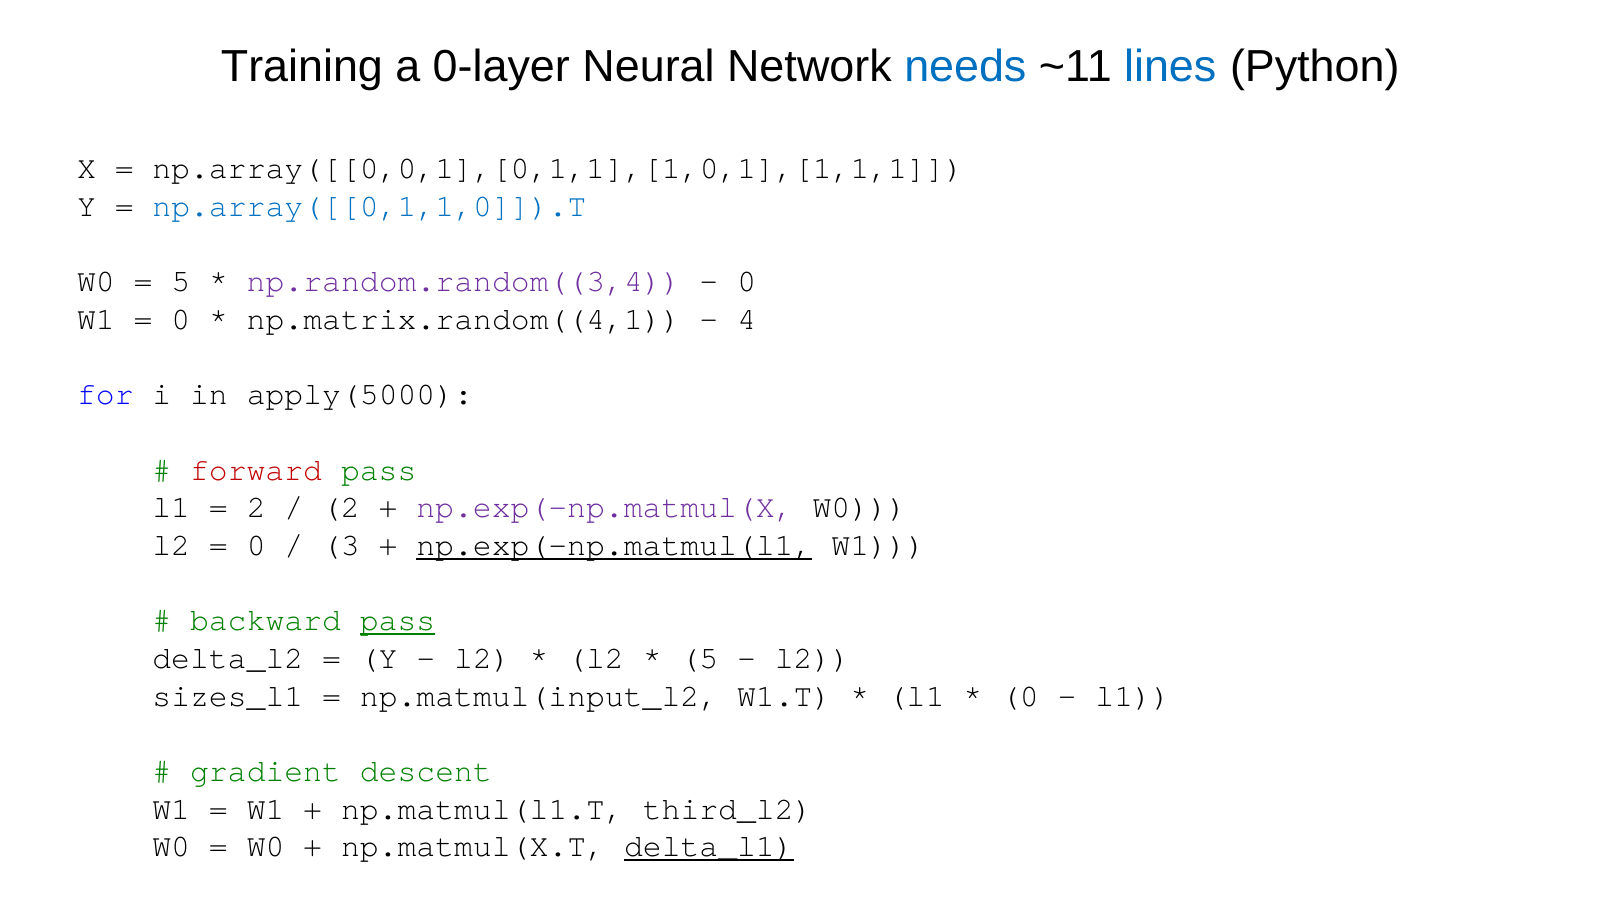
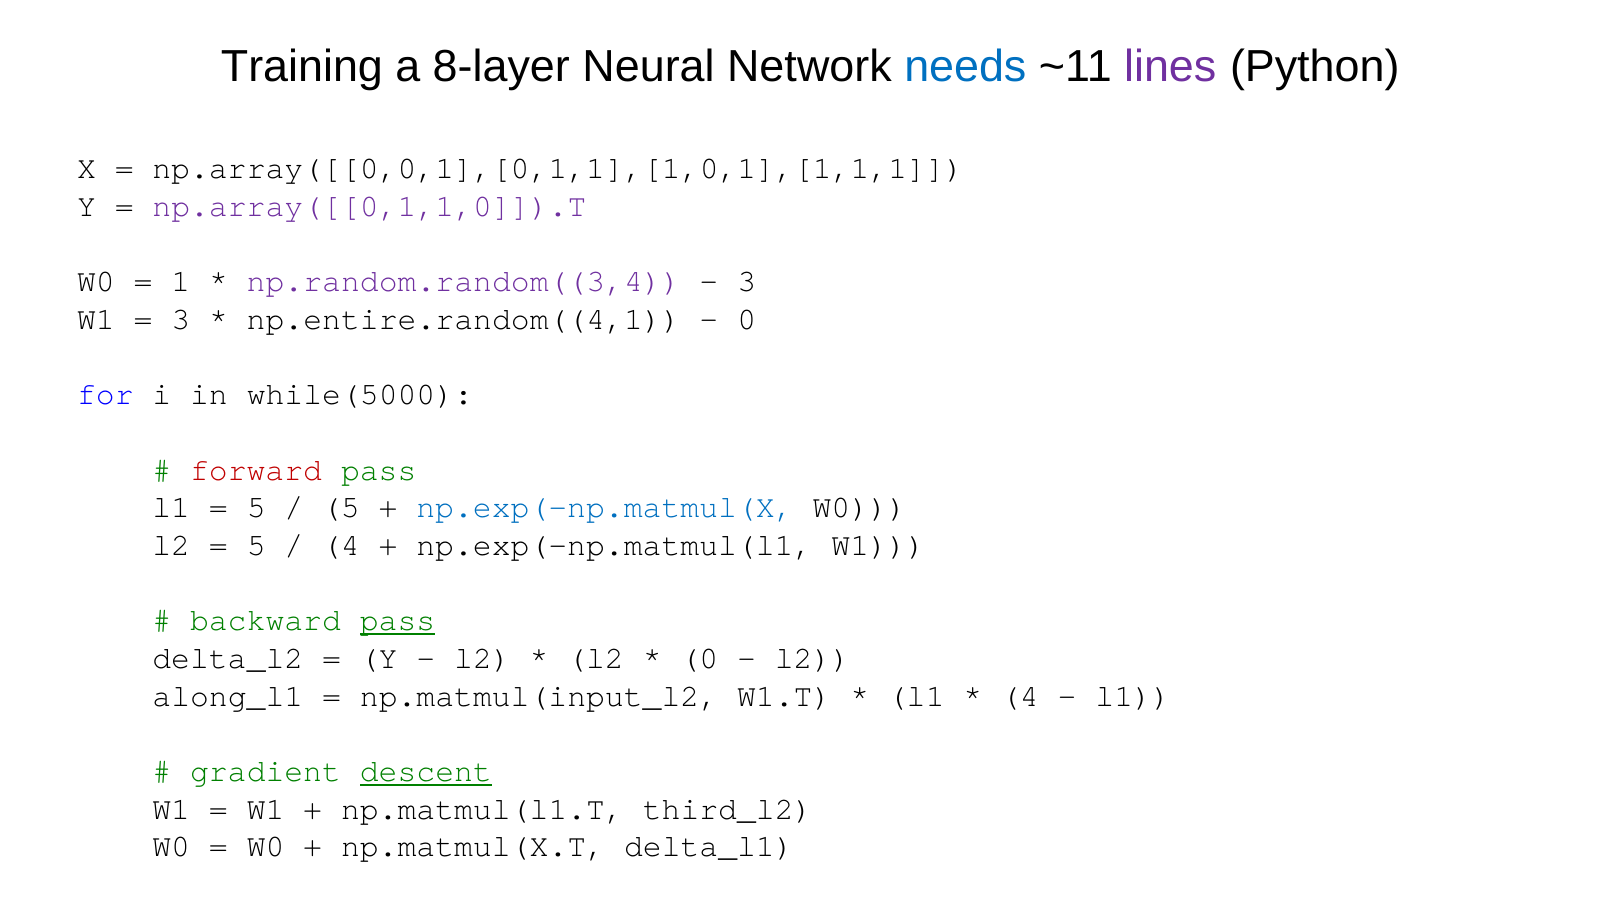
0-layer: 0-layer -> 8-layer
lines colour: blue -> purple
np.array([[0,1,1,0]]).T colour: blue -> purple
5 at (181, 281): 5 -> 1
0 at (747, 281): 0 -> 3
0 at (181, 319): 0 -> 3
np.matrix.random((4,1: np.matrix.random((4,1 -> np.entire.random((4,1
4 at (747, 319): 4 -> 0
apply(5000: apply(5000 -> while(5000
2 at (256, 507): 2 -> 5
2 at (341, 507): 2 -> 5
np.exp(-np.matmul(X colour: purple -> blue
0 at (256, 545): 0 -> 5
3 at (341, 545): 3 -> 4
np.exp(-np.matmul(l1 underline: present -> none
5 at (699, 658): 5 -> 0
sizes_l1: sizes_l1 -> along_l1
0 at (1020, 696): 0 -> 4
descent underline: none -> present
delta_l1 underline: present -> none
